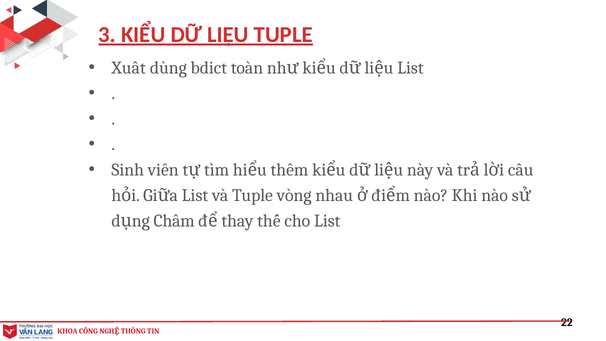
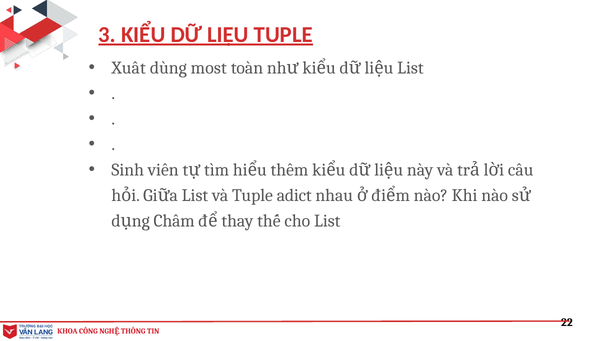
bdict: bdict -> most
vòng: vòng -> adict
